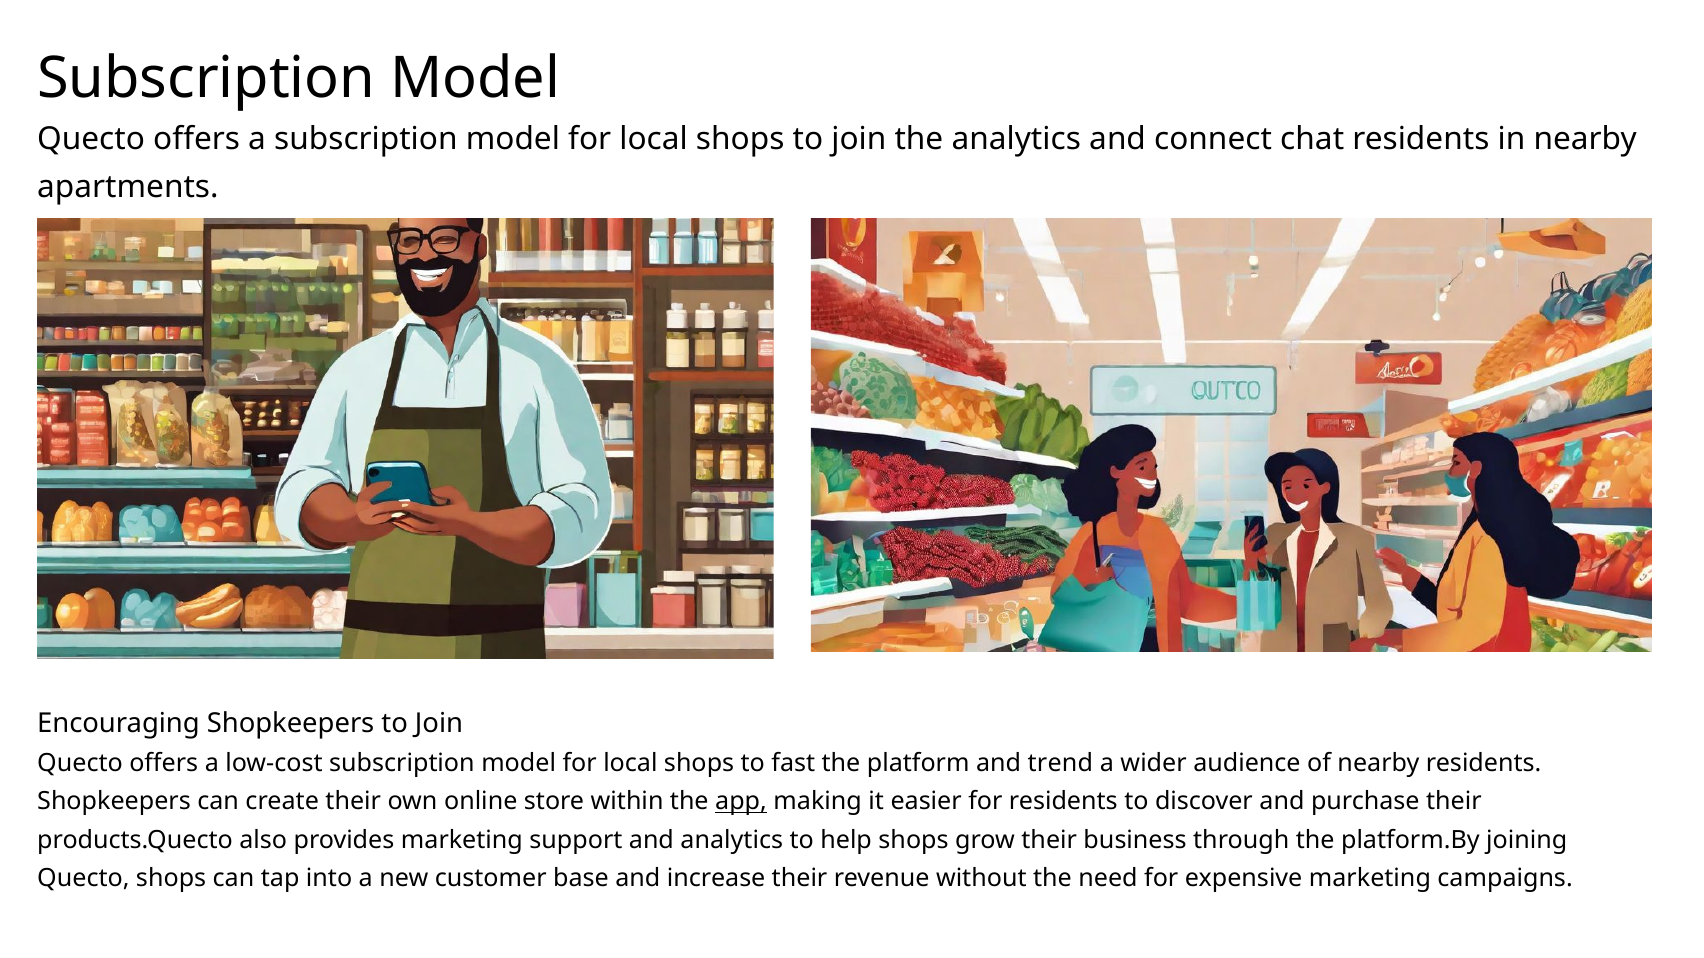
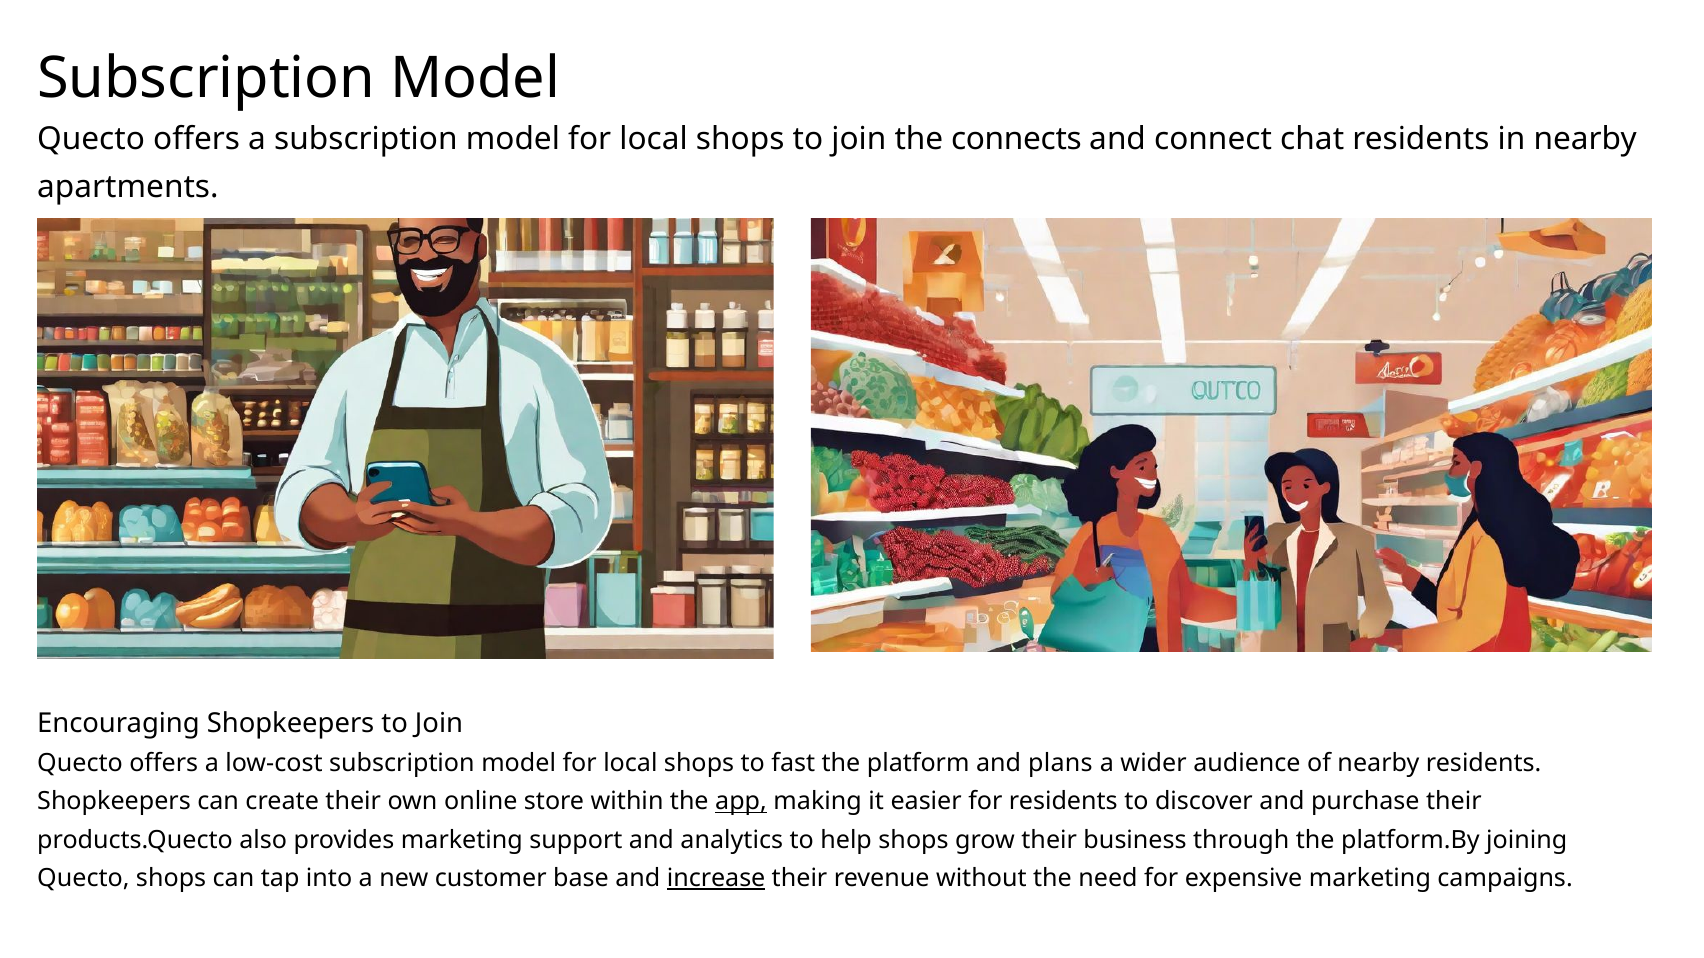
the analytics: analytics -> connects
trend: trend -> plans
increase underline: none -> present
